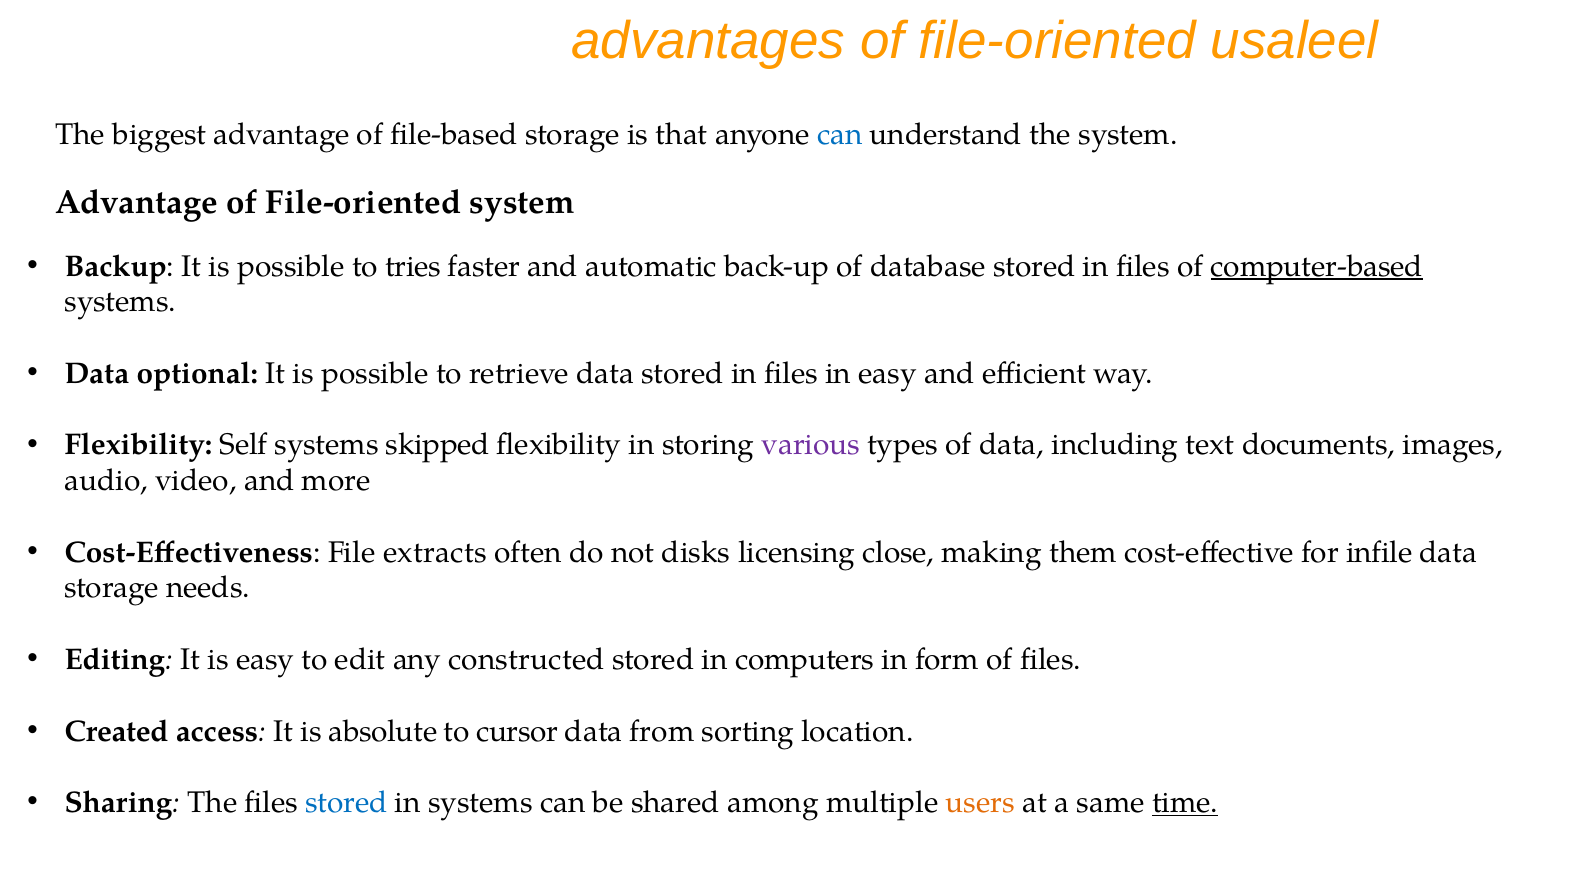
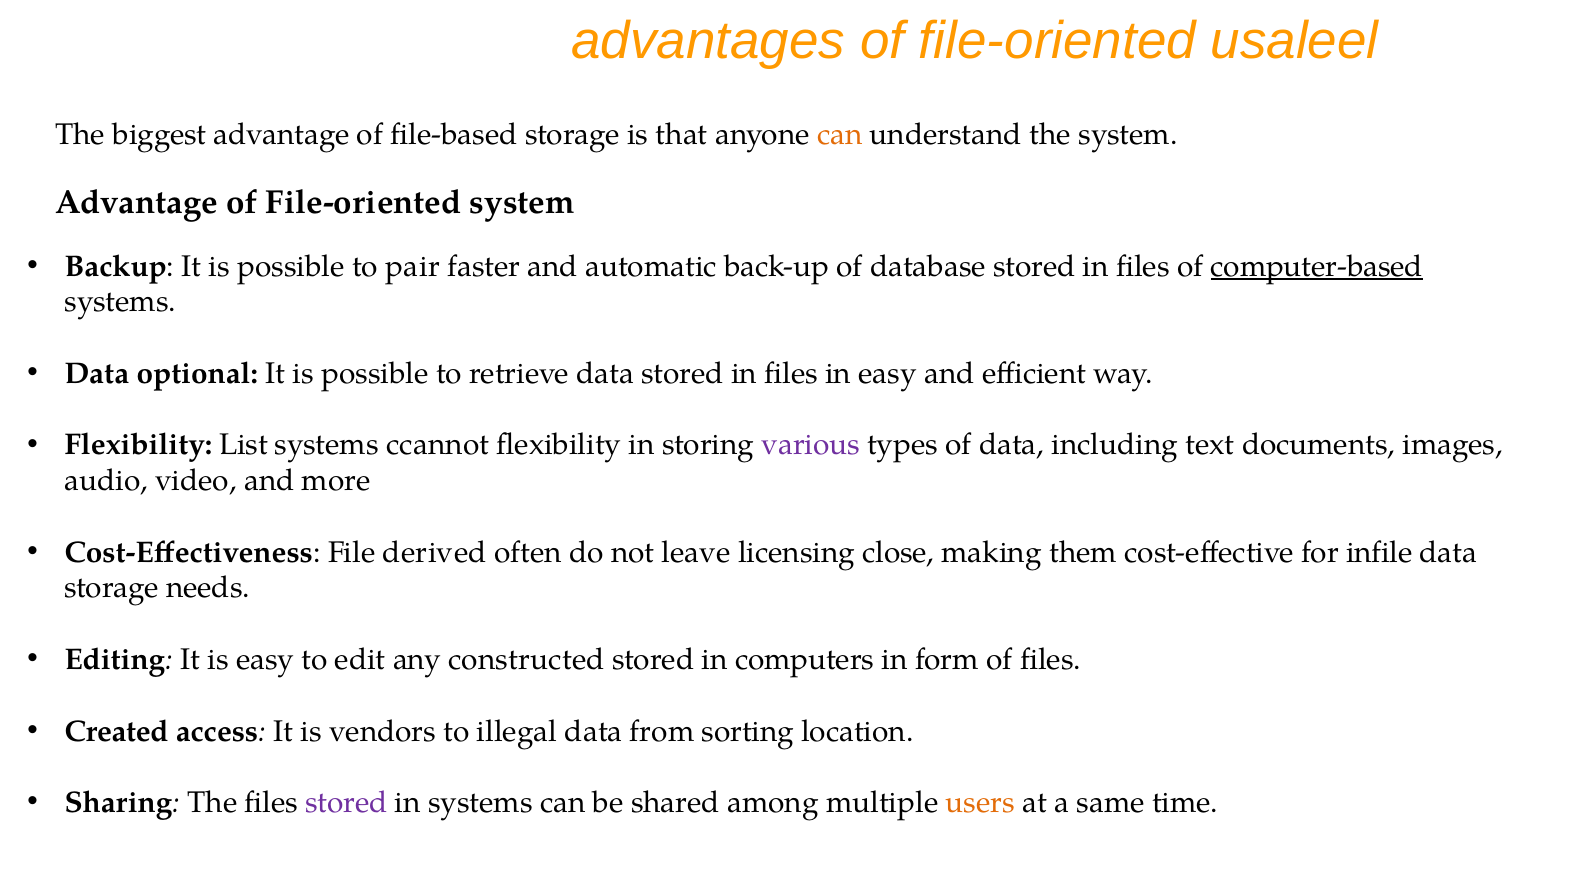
can at (840, 135) colour: blue -> orange
tries: tries -> pair
Self: Self -> List
skipped: skipped -> ccannot
extracts: extracts -> derived
disks: disks -> leave
absolute: absolute -> vendors
cursor: cursor -> illegal
stored at (347, 803) colour: blue -> purple
time underline: present -> none
